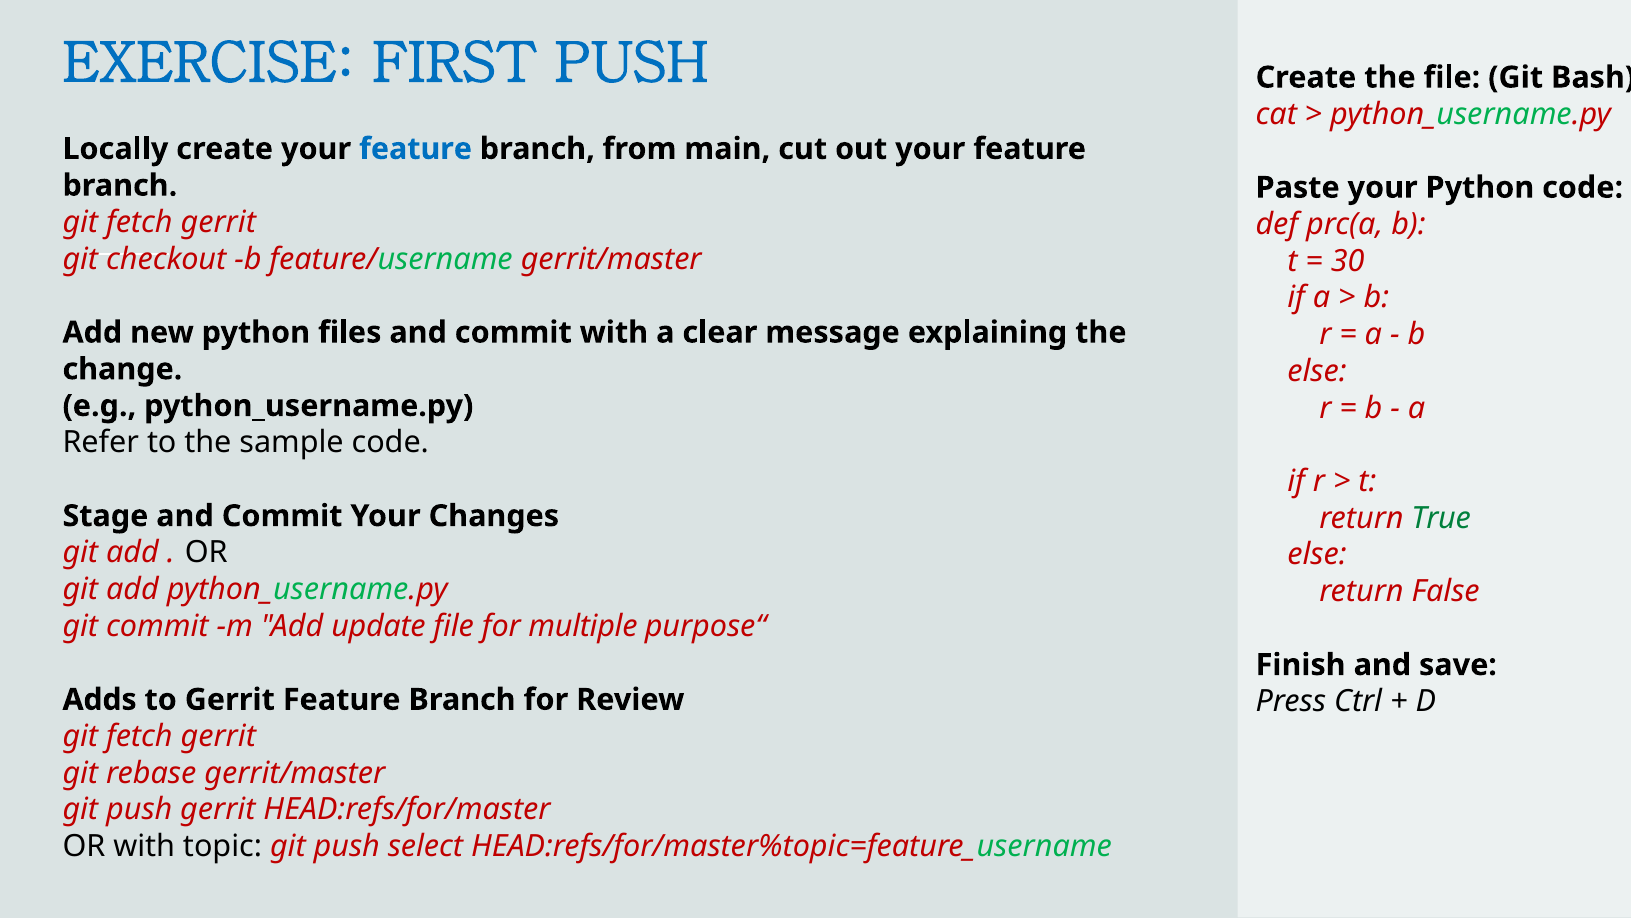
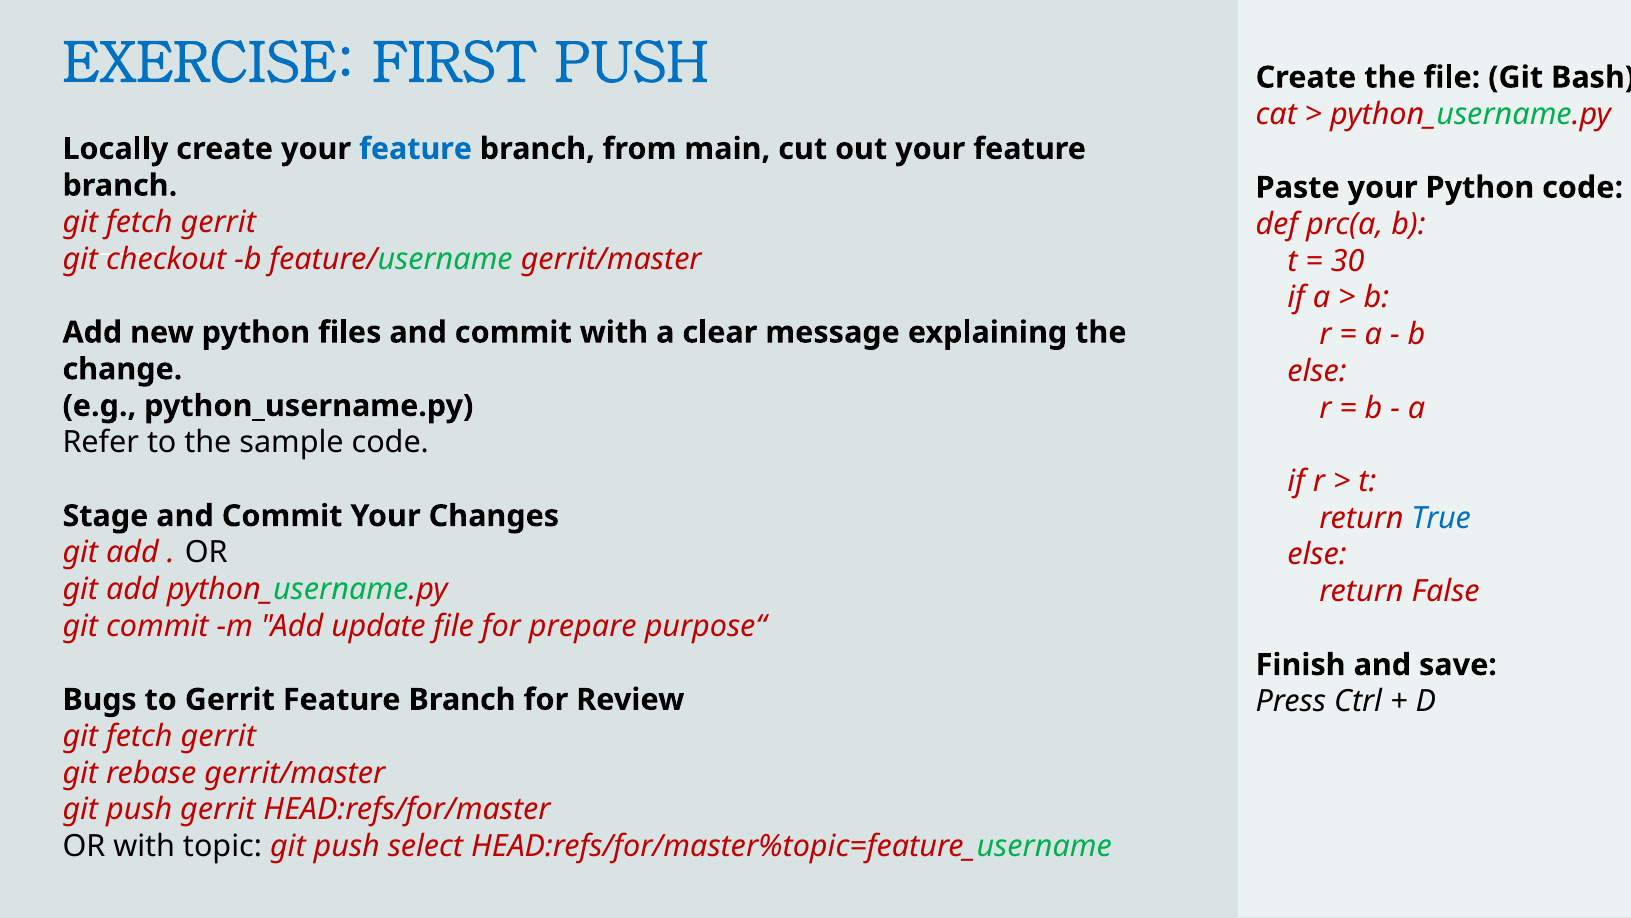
True colour: green -> blue
multiple: multiple -> prepare
Adds: Adds -> Bugs
